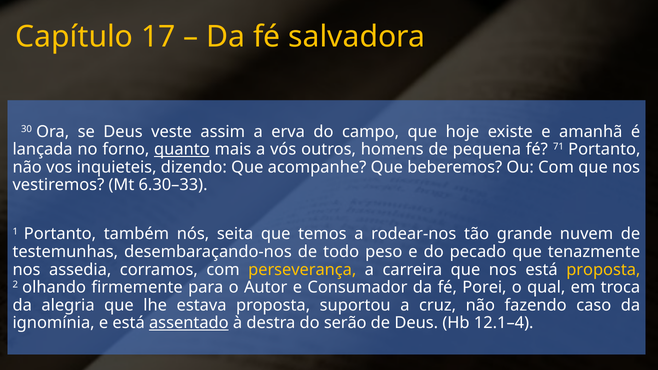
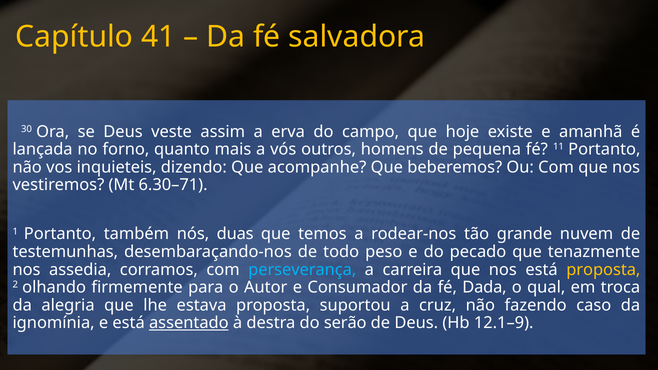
17: 17 -> 41
quanto underline: present -> none
71: 71 -> 11
6.30–33: 6.30–33 -> 6.30–71
seita: seita -> duas
perseverança colour: yellow -> light blue
Porei: Porei -> Dada
12.1–4: 12.1–4 -> 12.1–9
